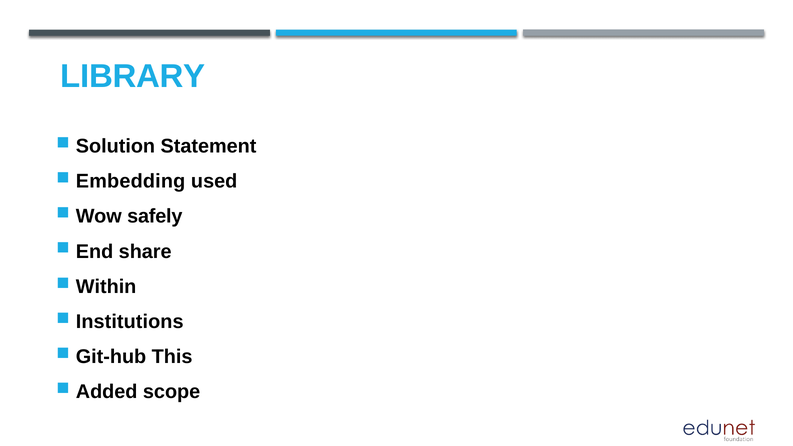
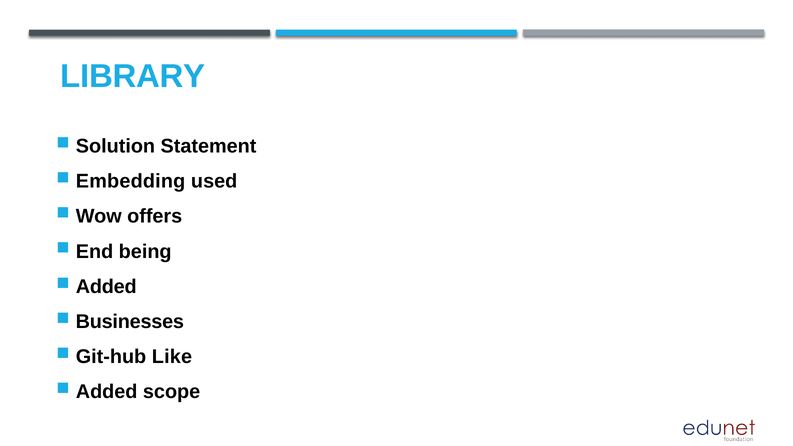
safely: safely -> offers
share: share -> being
Within at (106, 287): Within -> Added
Institutions: Institutions -> Businesses
This: This -> Like
